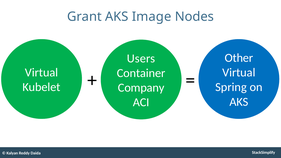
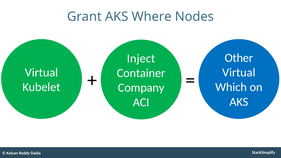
Image: Image -> Where
Users: Users -> Inject
Spring: Spring -> Which
